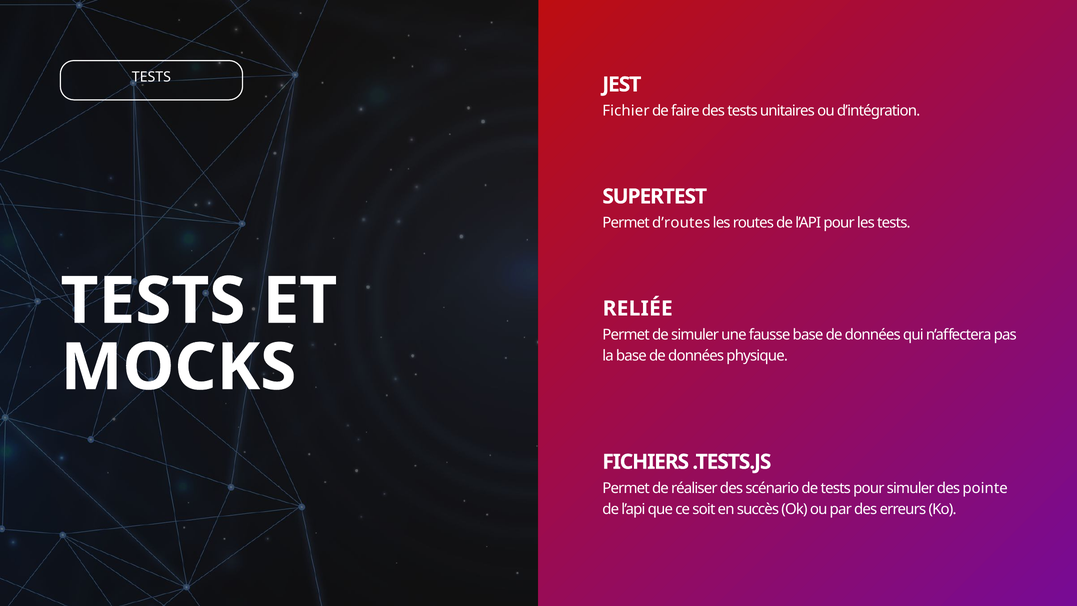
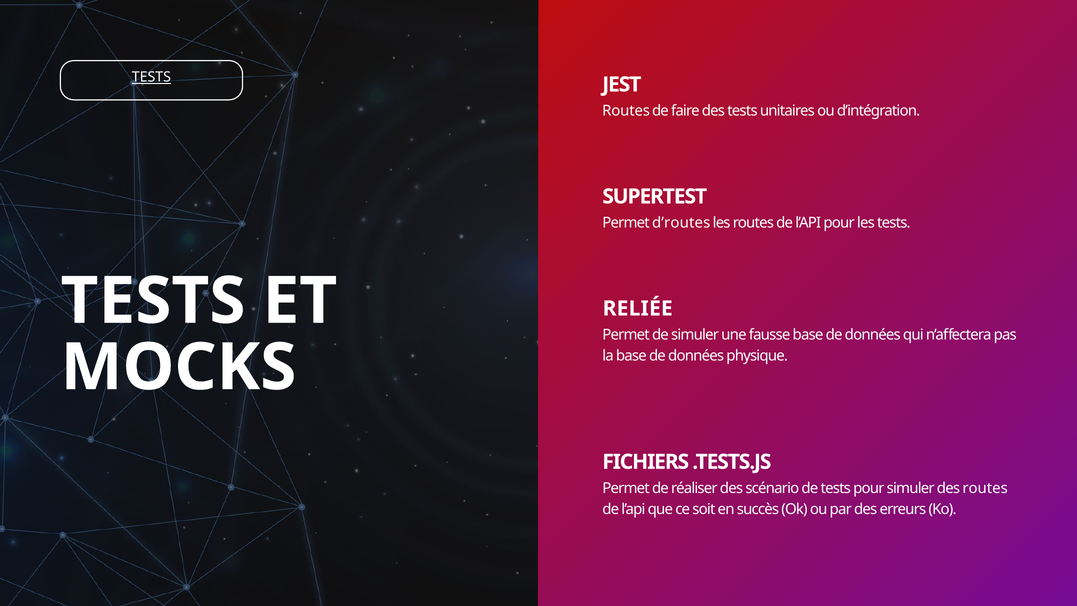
TESTS at (151, 77) underline: none -> present
Fichier at (626, 111): Fichier -> Routes
des pointe: pointe -> routes
